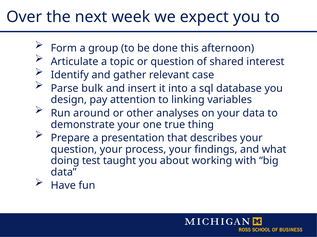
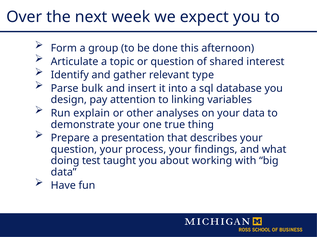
case: case -> type
around: around -> explain
